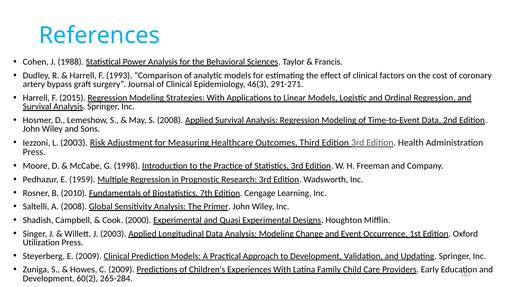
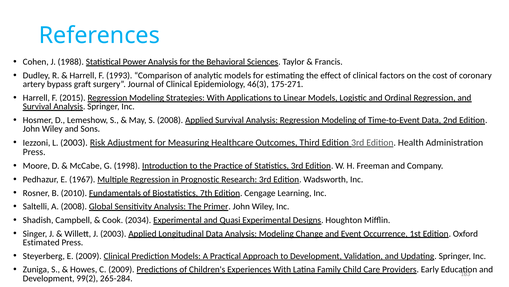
291-271: 291-271 -> 175-271
1959: 1959 -> 1967
2000: 2000 -> 2034
Utilization: Utilization -> Estimated
60(2: 60(2 -> 99(2
